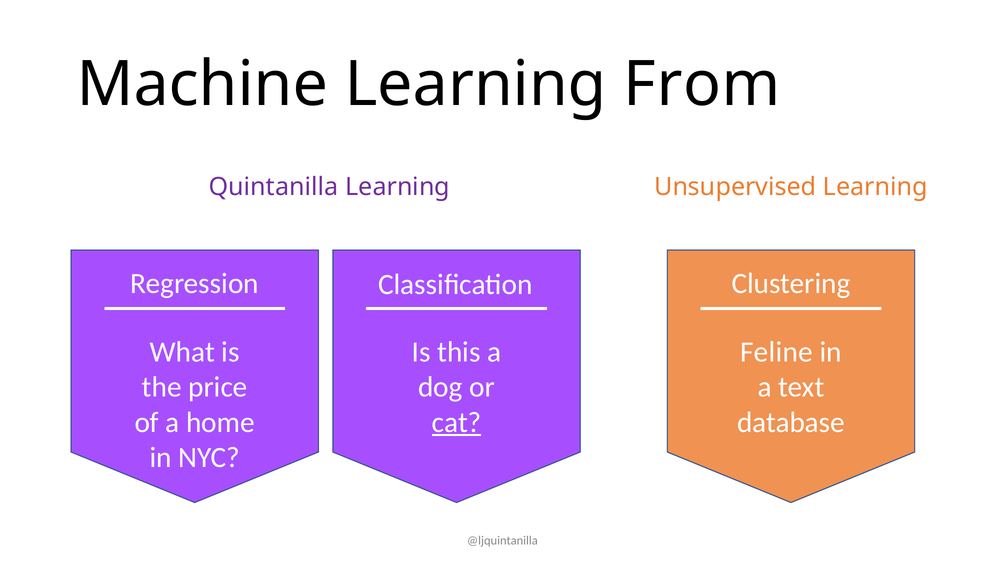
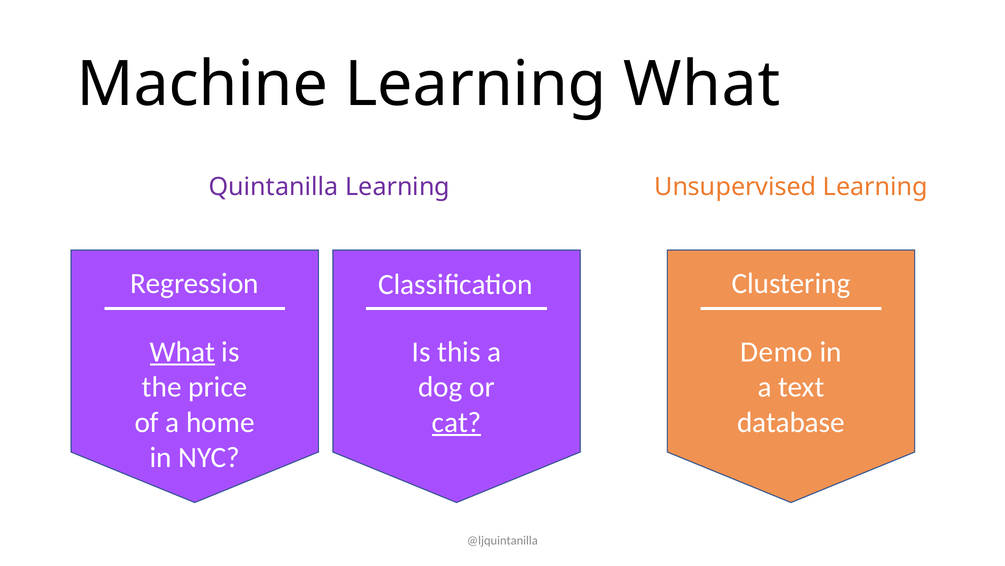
Learning From: From -> What
What at (182, 352) underline: none -> present
Feline: Feline -> Demo
